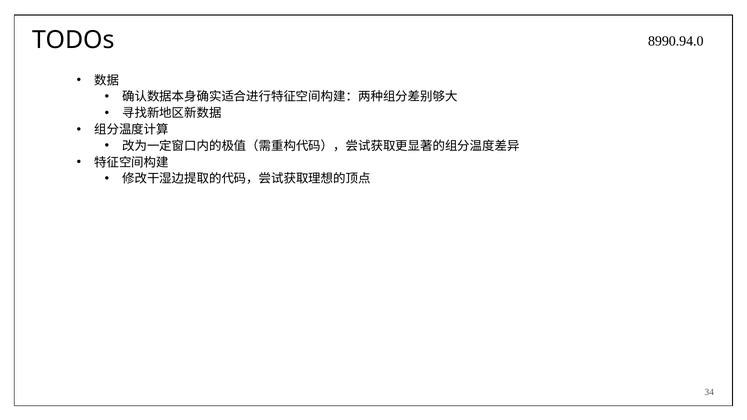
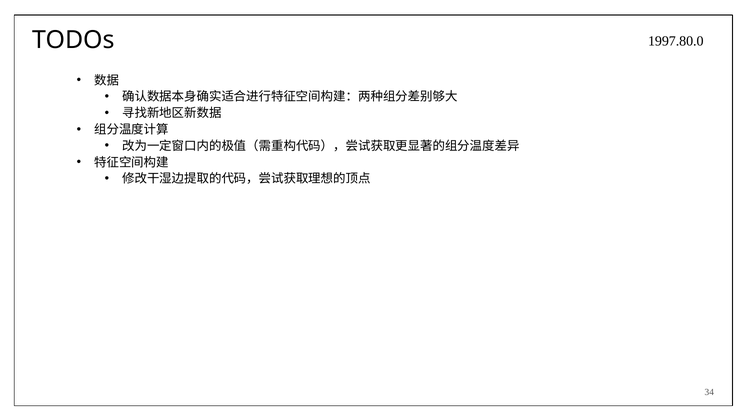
8990.94.0: 8990.94.0 -> 1997.80.0
